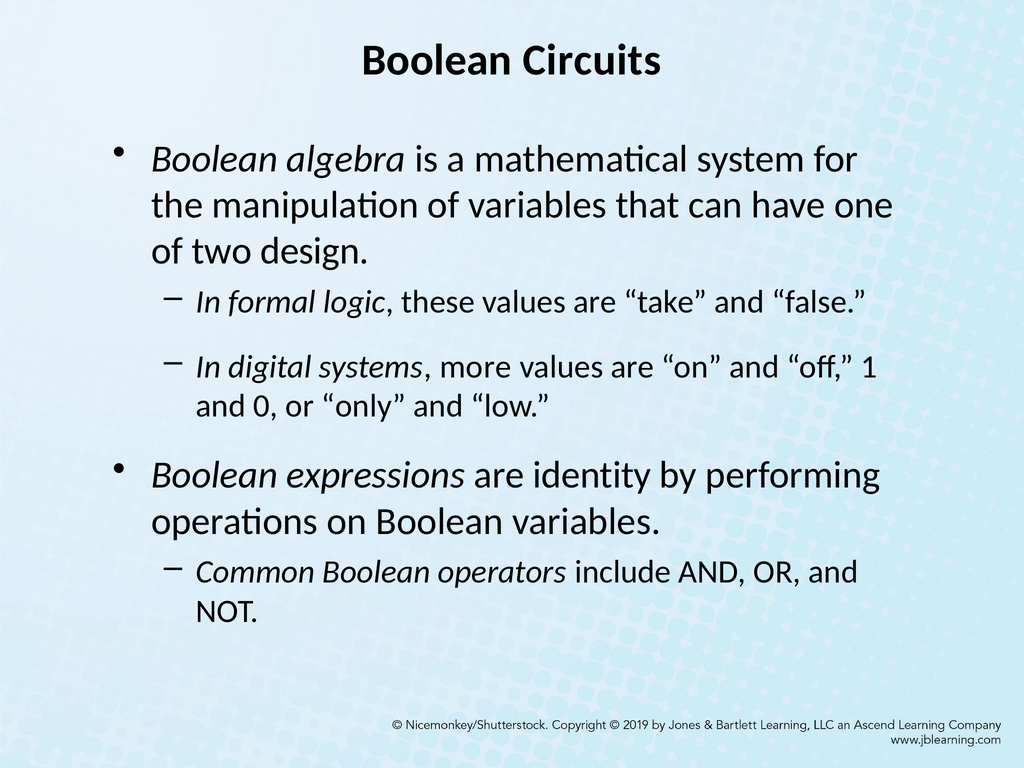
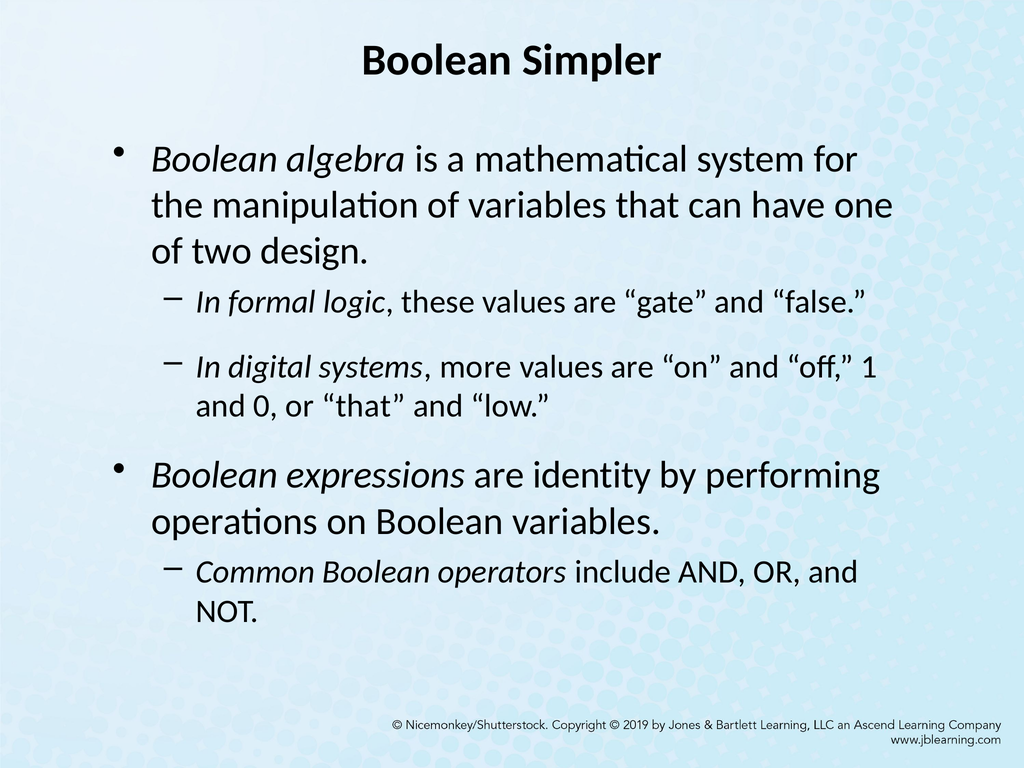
Circuits: Circuits -> Simpler
take: take -> gate
or only: only -> that
